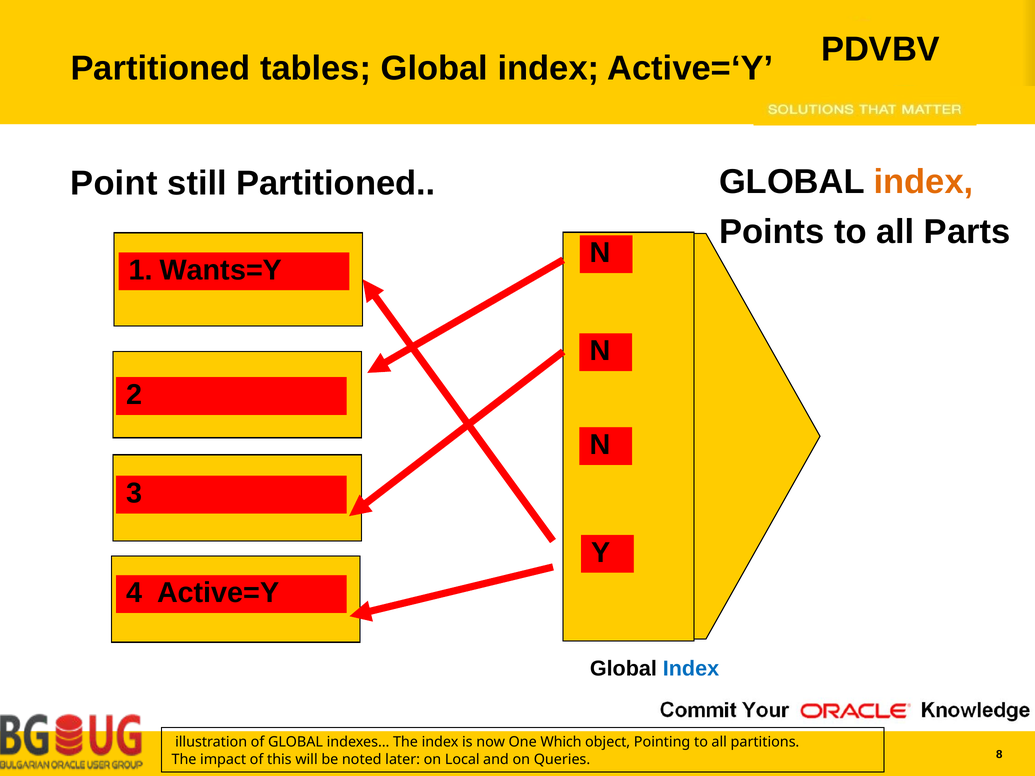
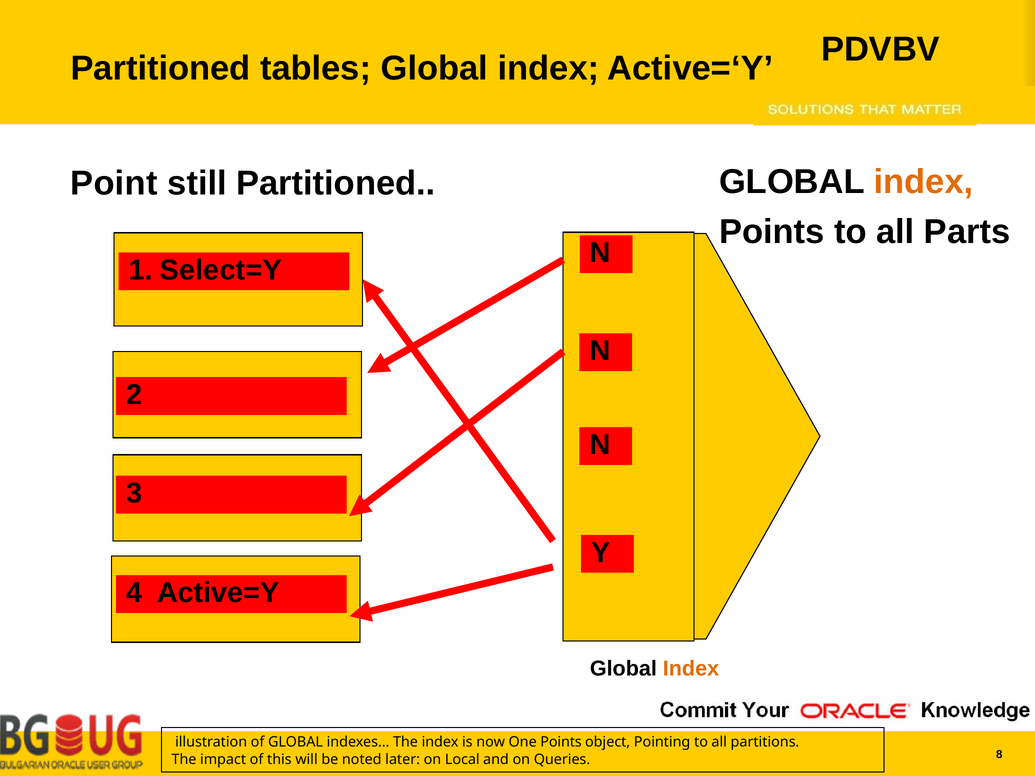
Wants=Y: Wants=Y -> Select=Y
Index at (691, 669) colour: blue -> orange
One Which: Which -> Points
